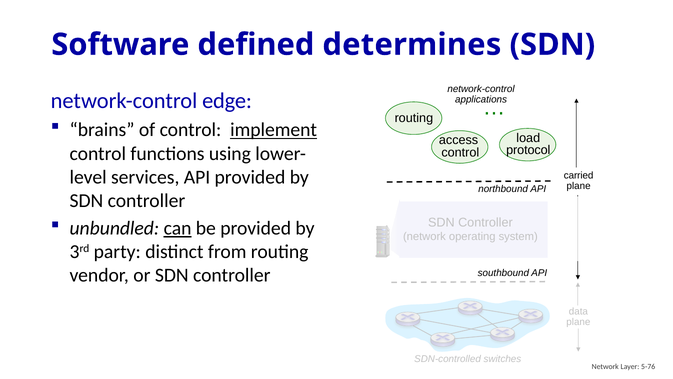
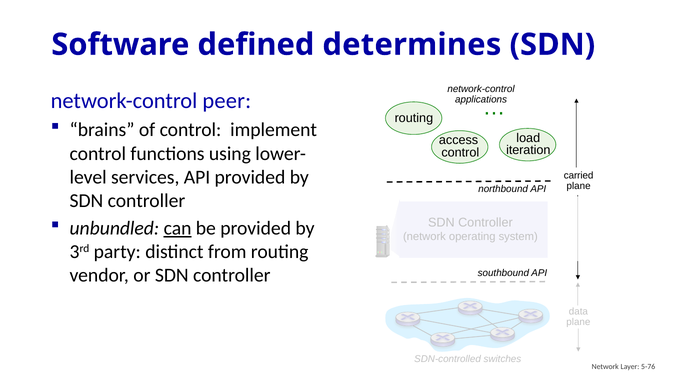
edge: edge -> peer
implement underline: present -> none
protocol: protocol -> iteration
